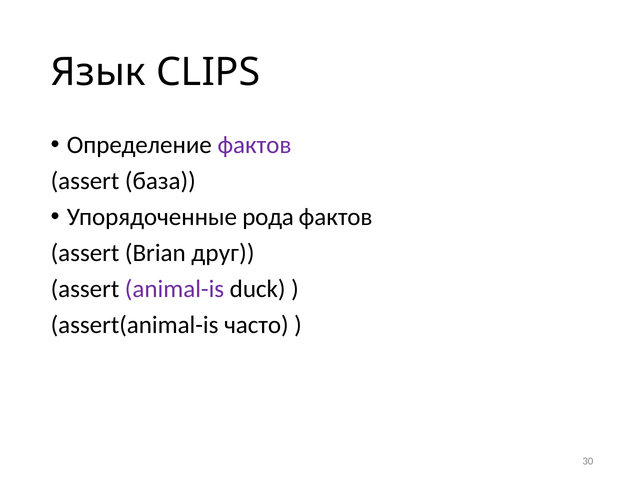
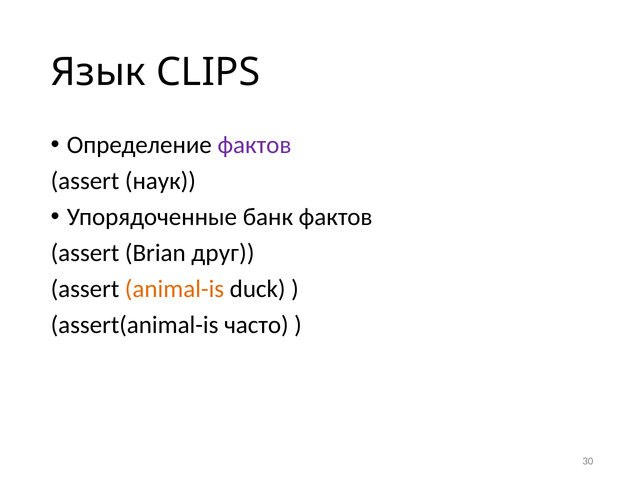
база: база -> наук
рода: рода -> банк
animal-is colour: purple -> orange
